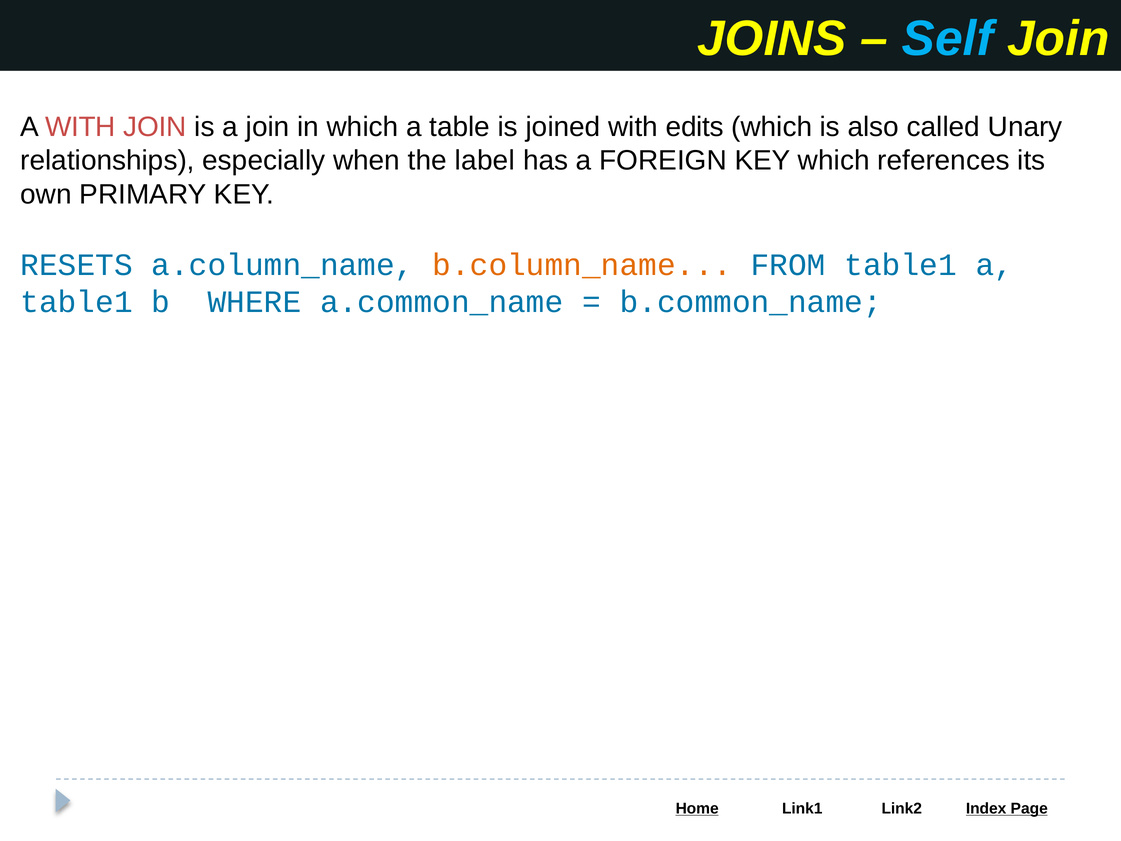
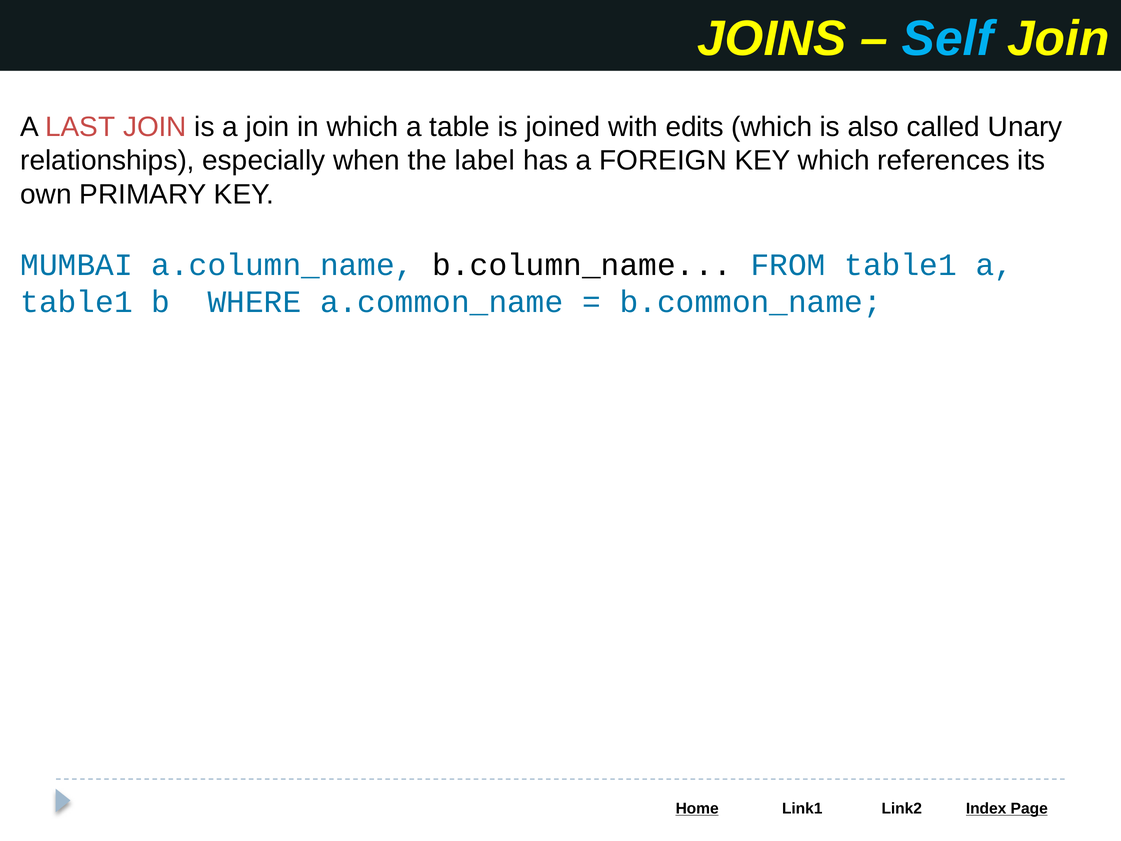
A WITH: WITH -> LAST
RESETS: RESETS -> MUMBAI
b.column_name colour: orange -> black
